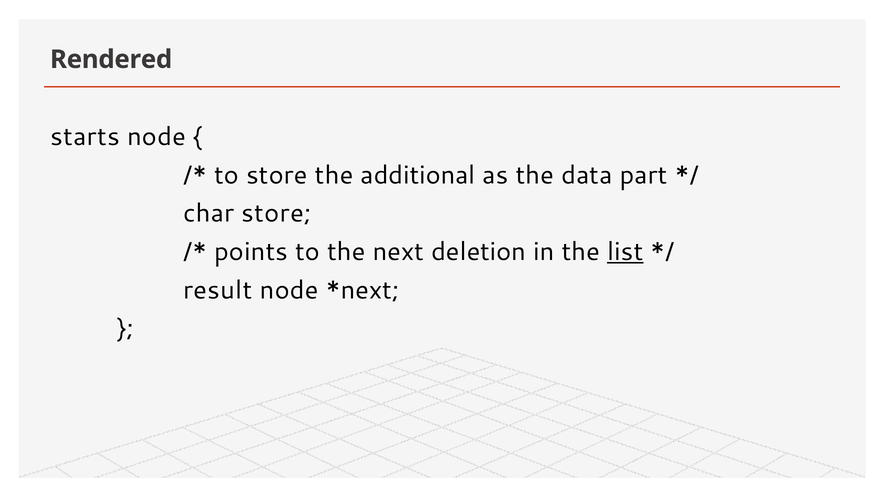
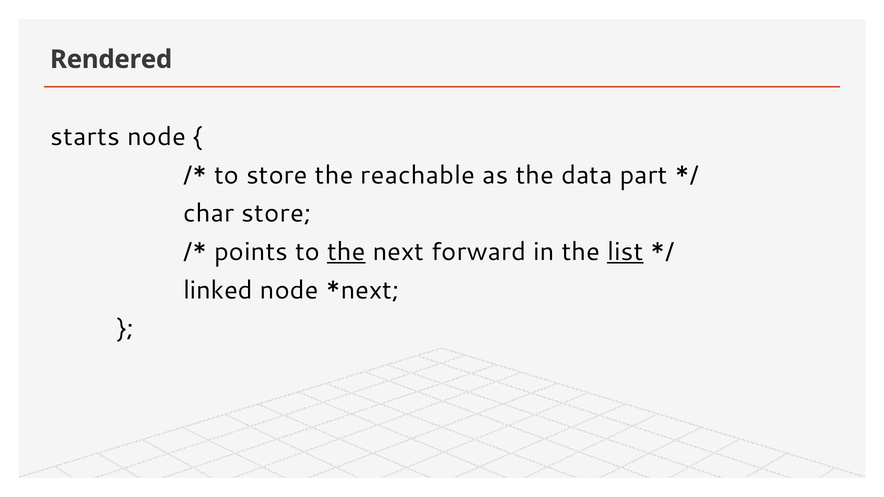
additional: additional -> reachable
the at (346, 252) underline: none -> present
deletion: deletion -> forward
result: result -> linked
